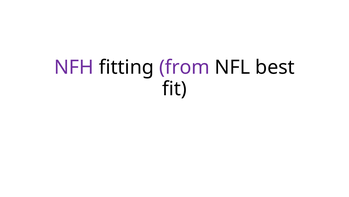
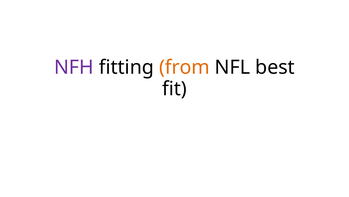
from colour: purple -> orange
